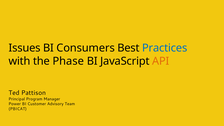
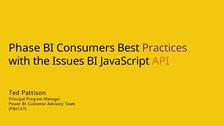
Issues: Issues -> Phase
Practices colour: blue -> purple
Phase: Phase -> Issues
